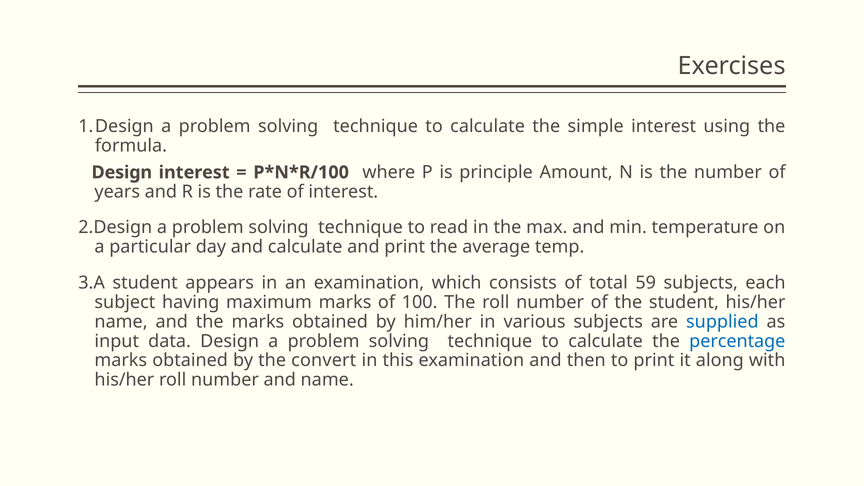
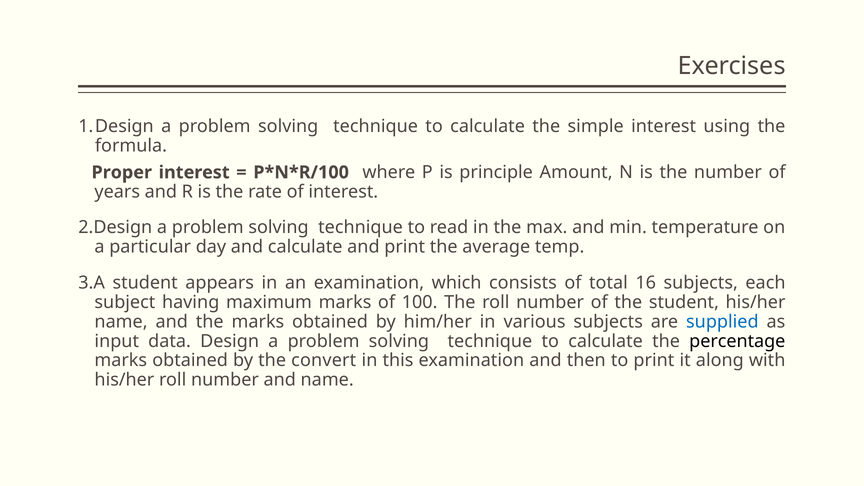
Design at (122, 172): Design -> Proper
59: 59 -> 16
percentage colour: blue -> black
